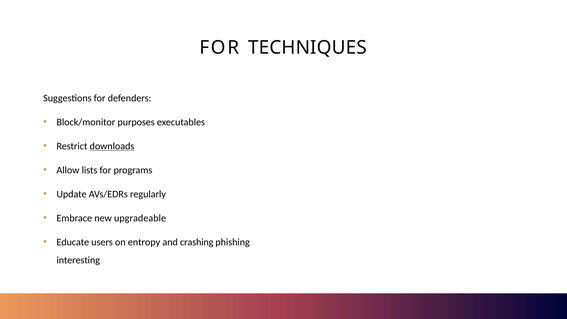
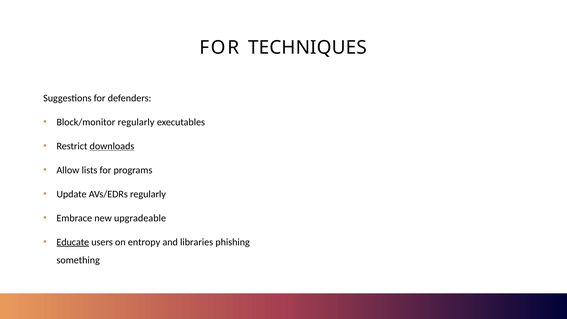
Block/monitor purposes: purposes -> regularly
Educate underline: none -> present
crashing: crashing -> libraries
interesting: interesting -> something
